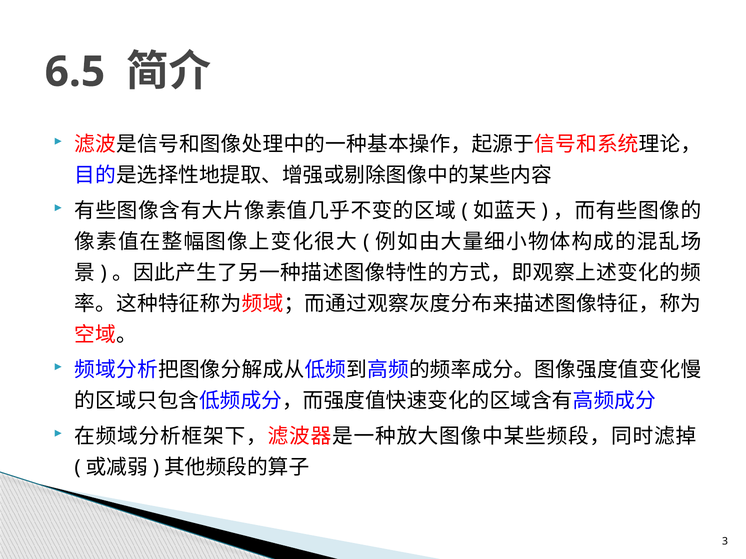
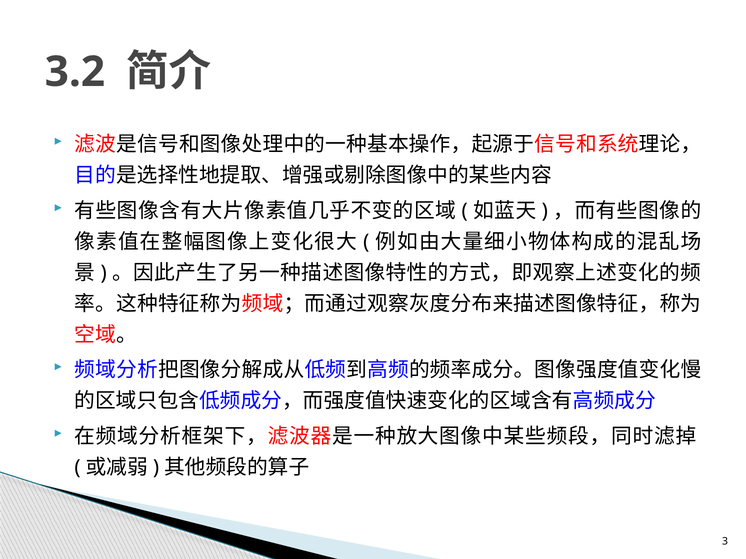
6.5: 6.5 -> 3.2
